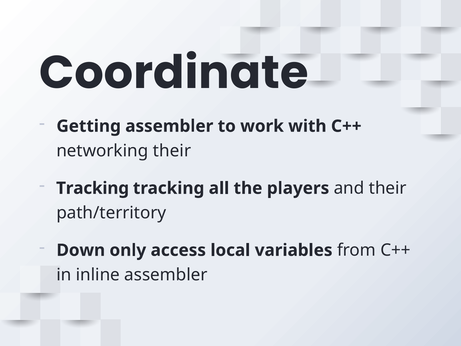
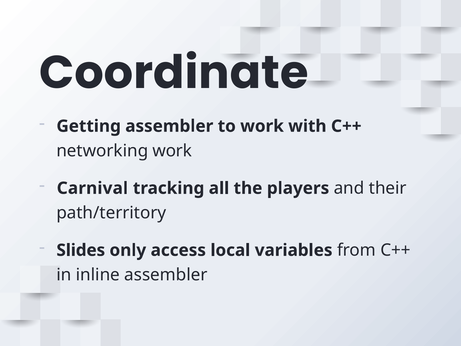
networking their: their -> work
Tracking at (93, 188): Tracking -> Carnival
Down: Down -> Slides
